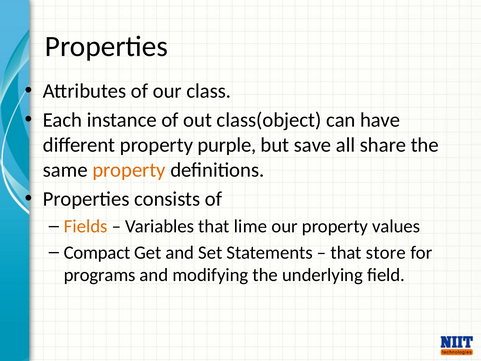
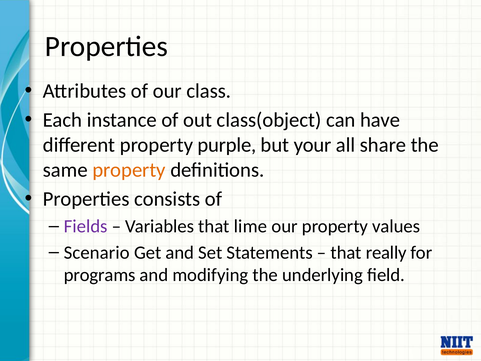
save: save -> your
Fields colour: orange -> purple
Compact: Compact -> Scenario
store: store -> really
